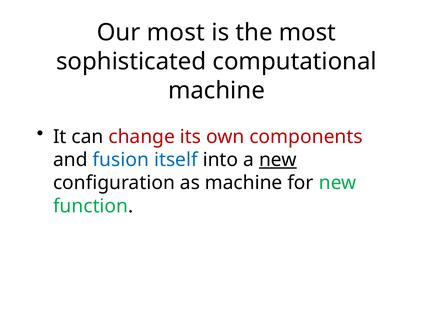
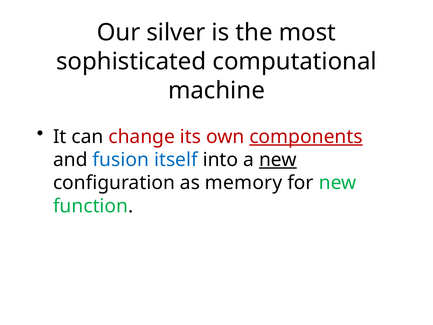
Our most: most -> silver
components underline: none -> present
as machine: machine -> memory
